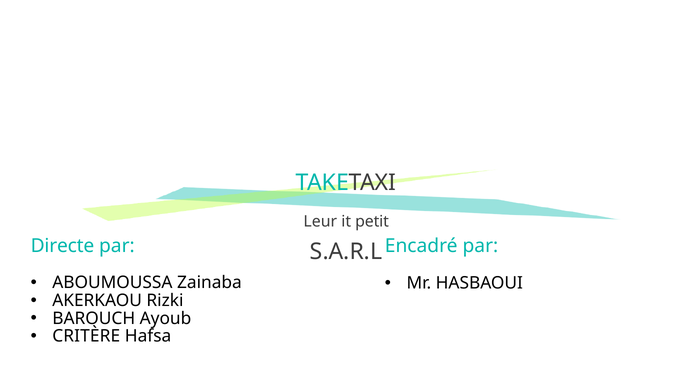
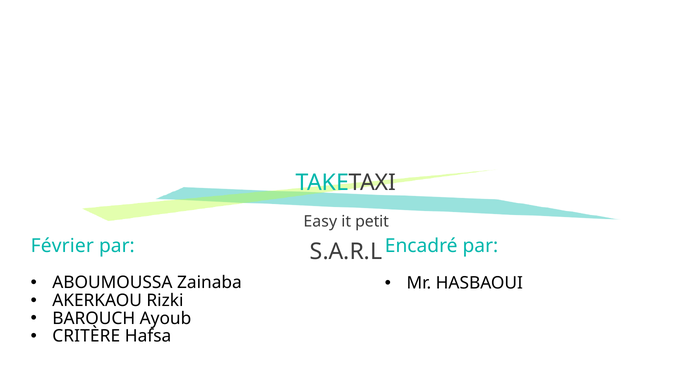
Leur: Leur -> Easy
Directe: Directe -> Février
